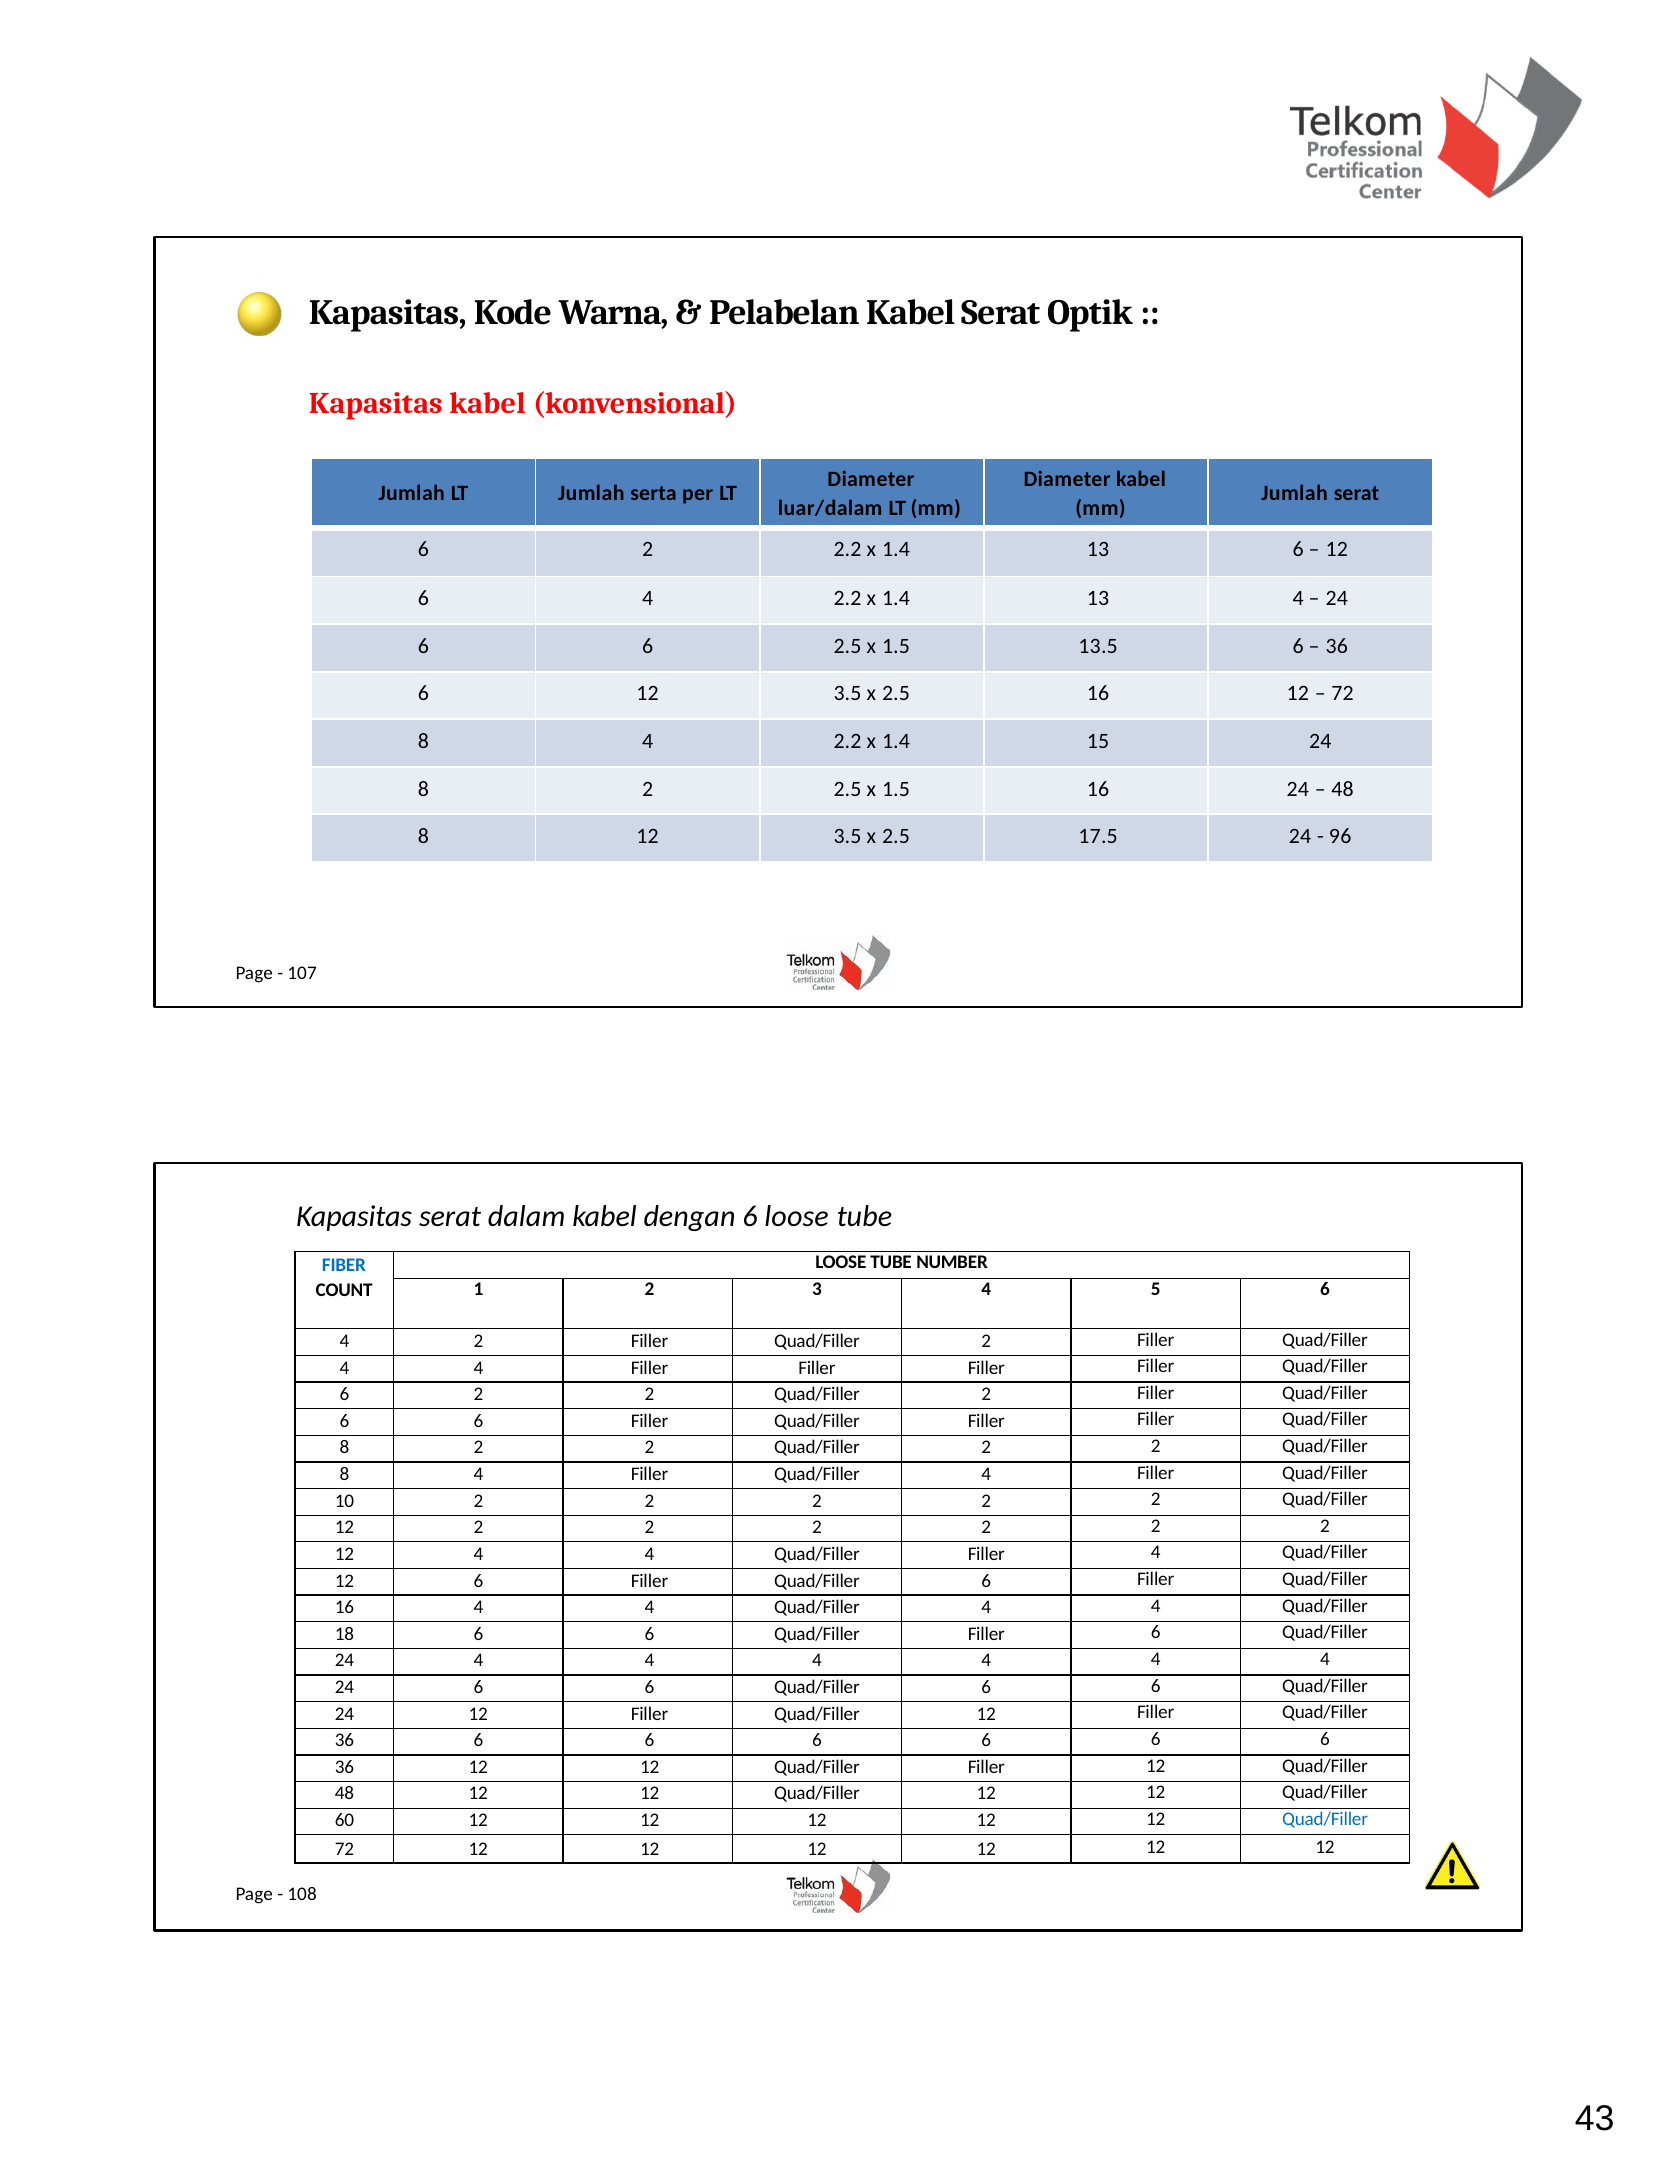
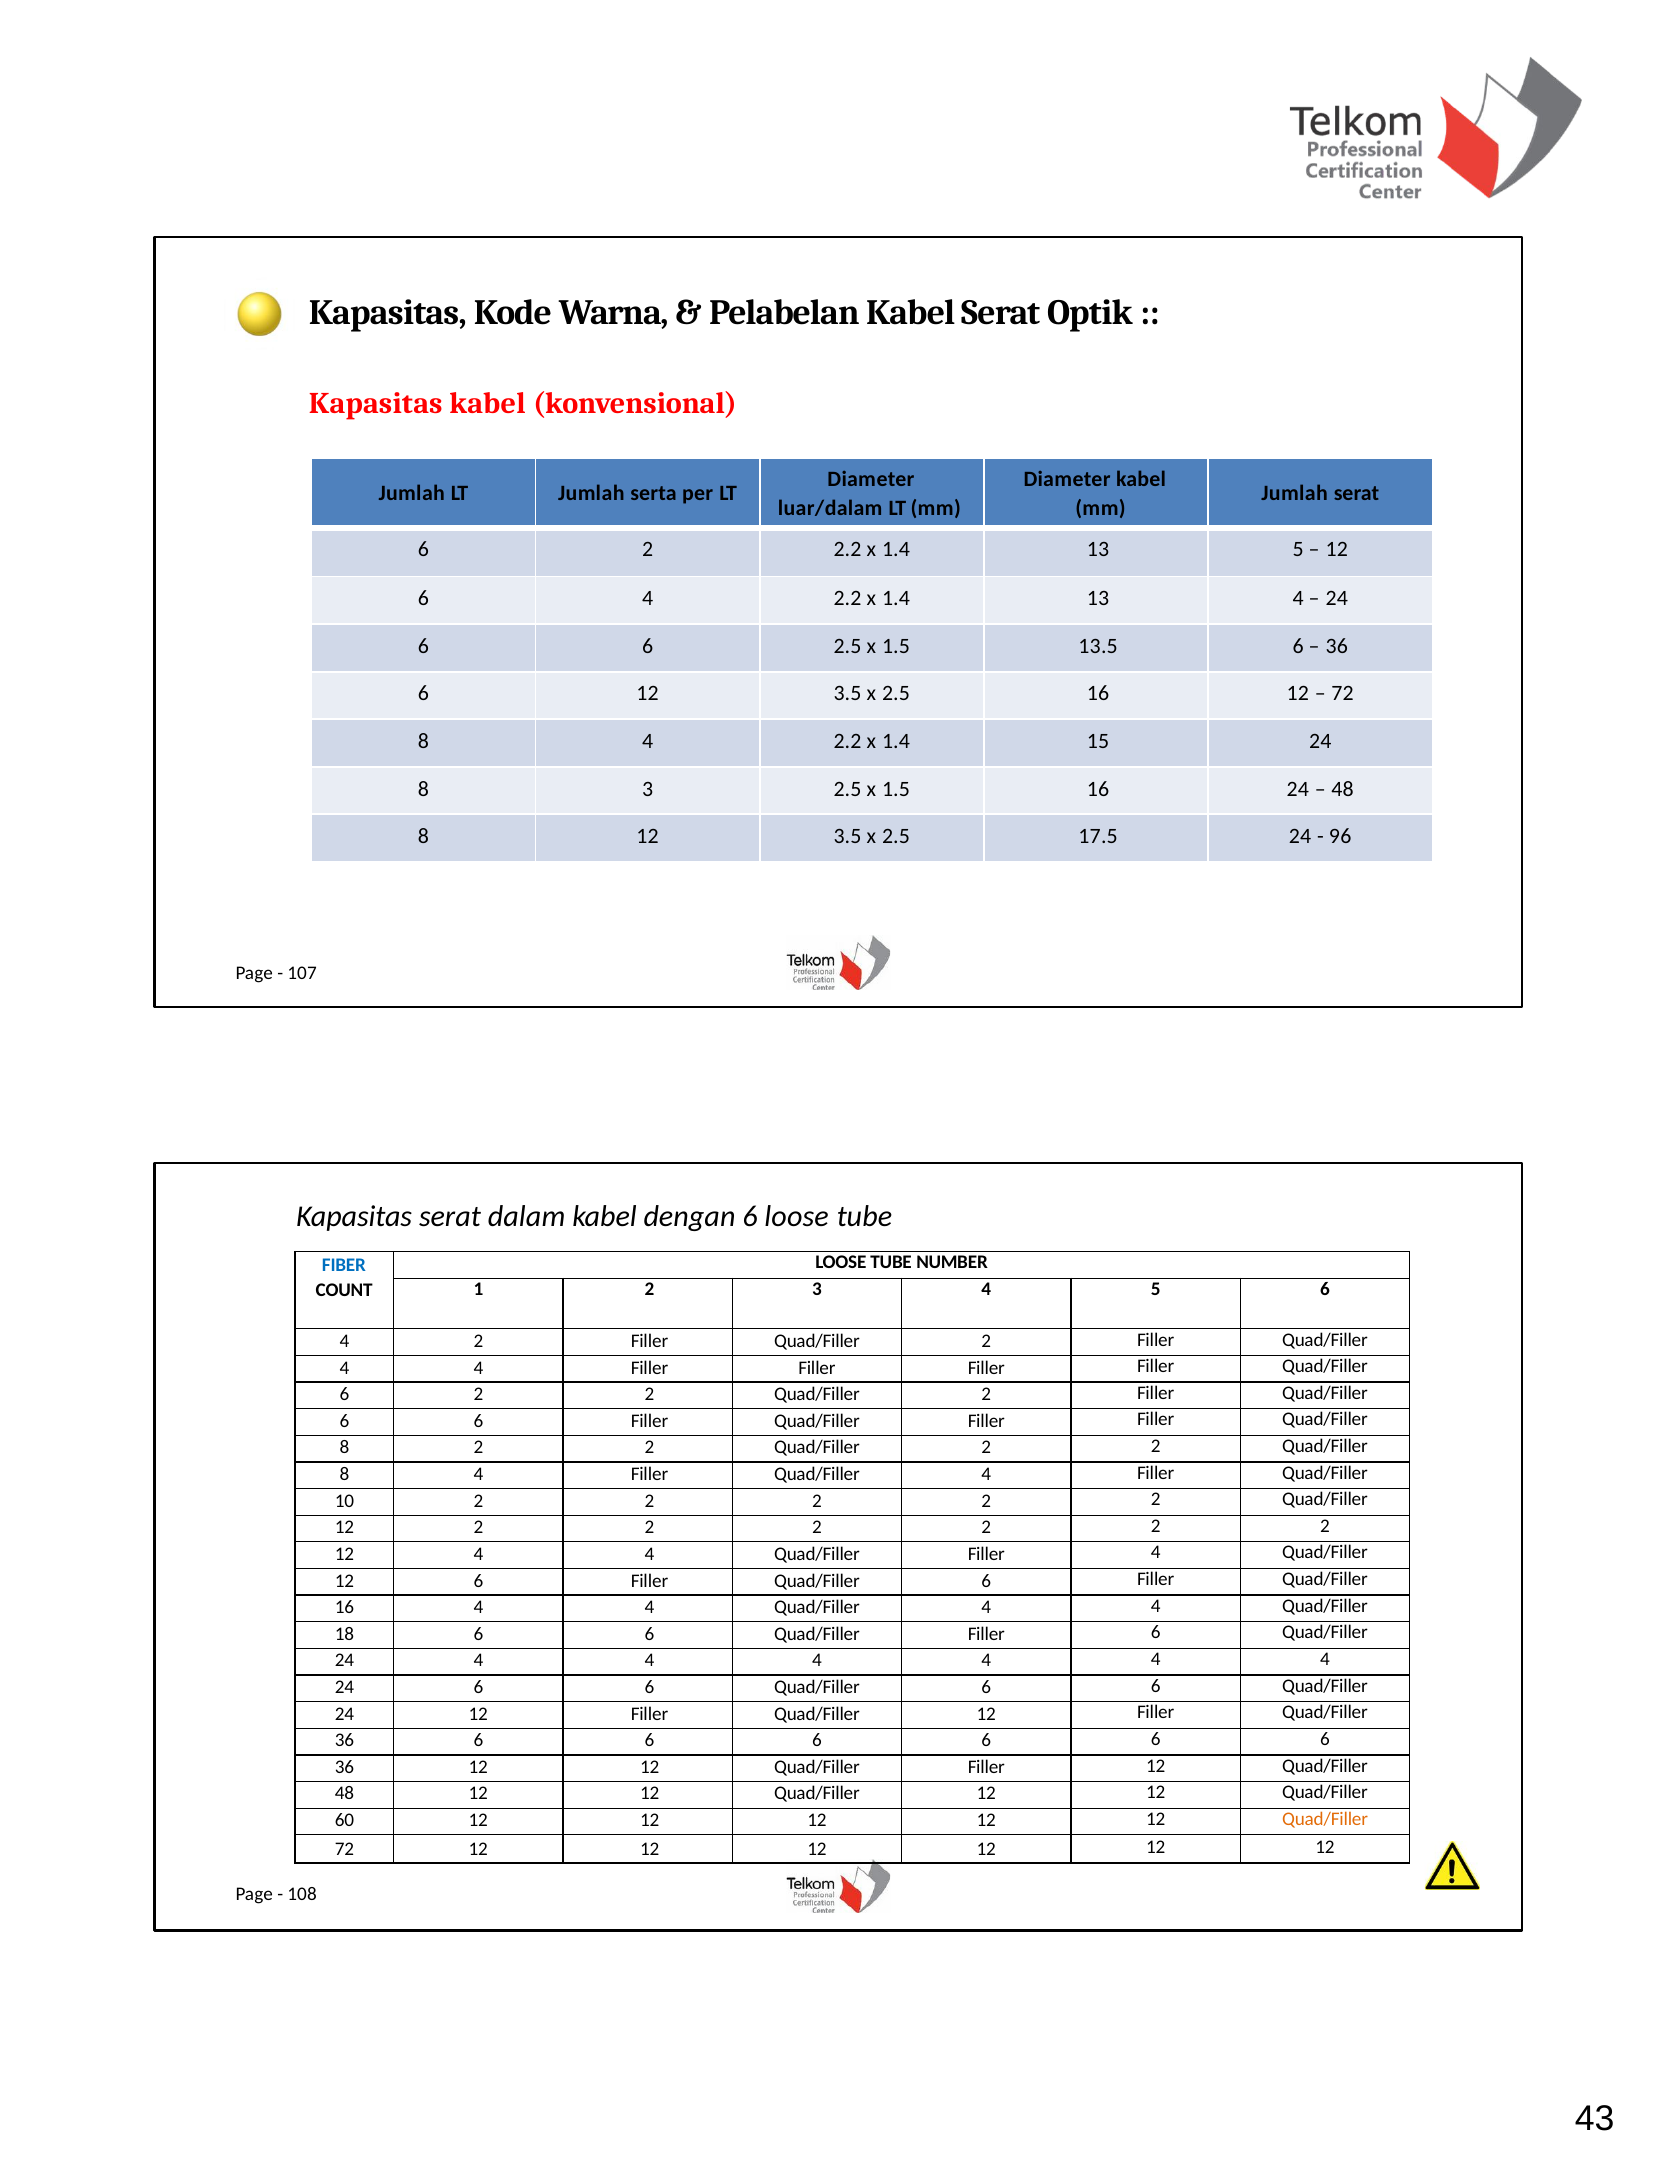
13 6: 6 -> 5
2 at (648, 789): 2 -> 3
Quad/Filler at (1325, 1819) colour: blue -> orange
